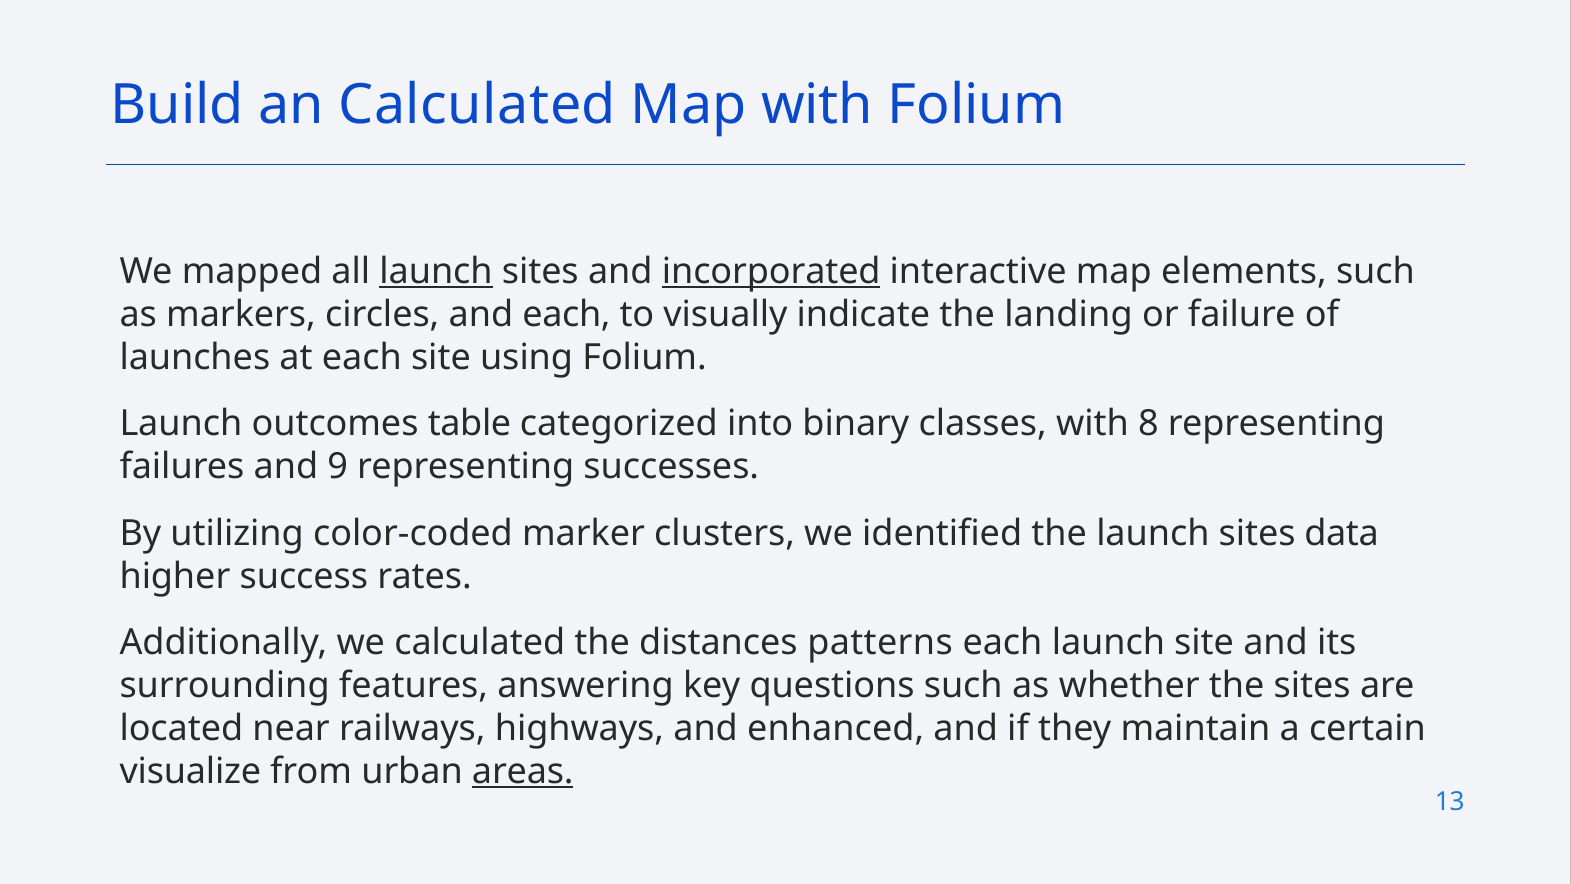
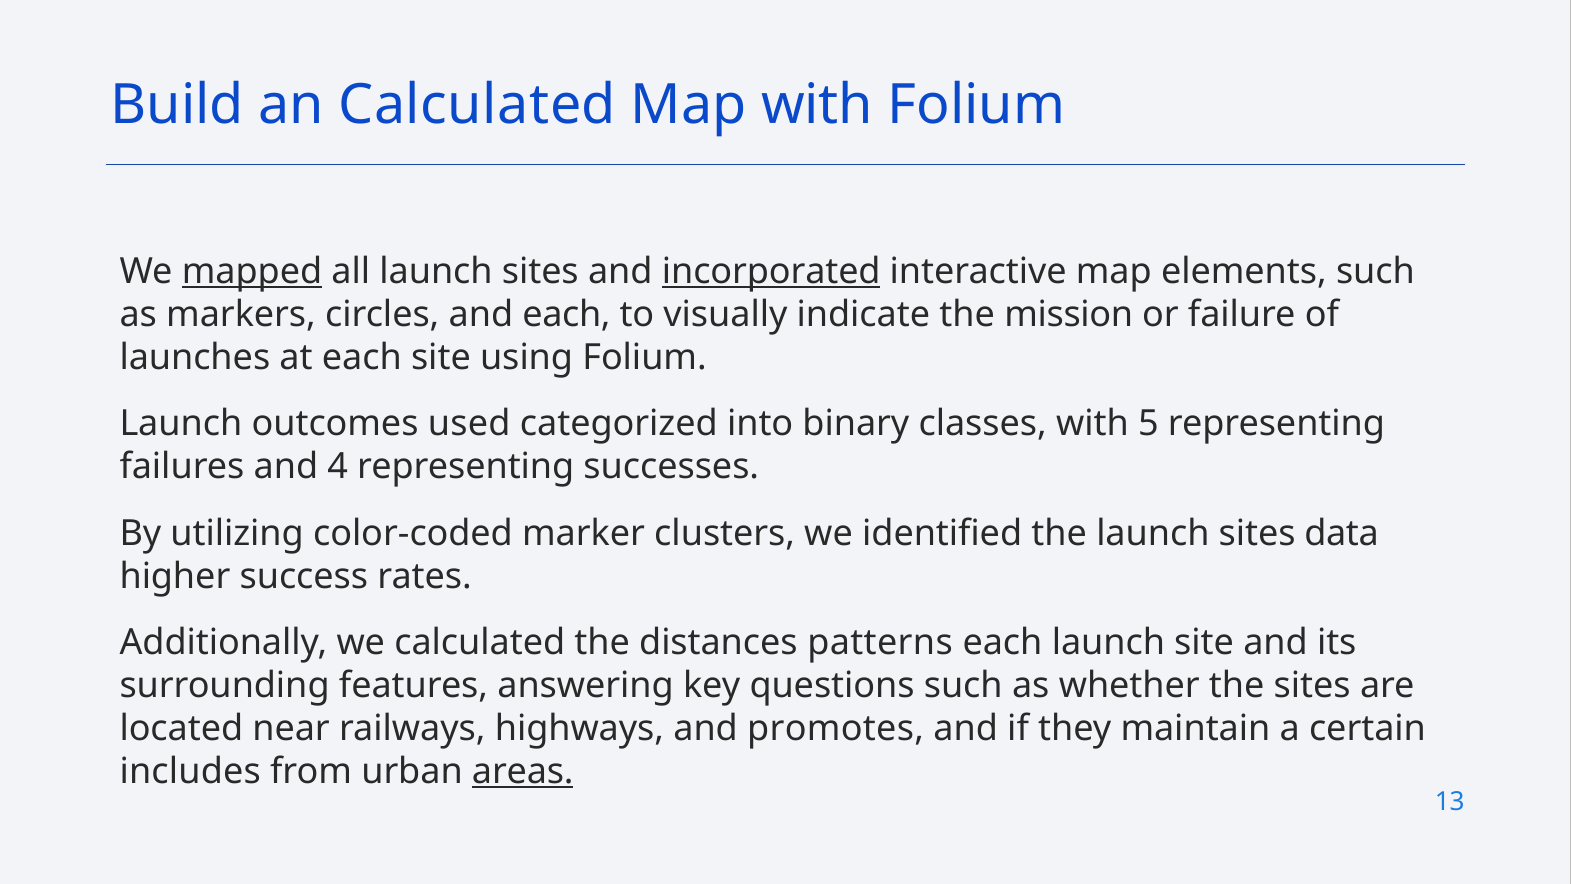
mapped underline: none -> present
launch at (436, 271) underline: present -> none
landing: landing -> mission
table: table -> used
8: 8 -> 5
9: 9 -> 4
enhanced: enhanced -> promotes
visualize: visualize -> includes
